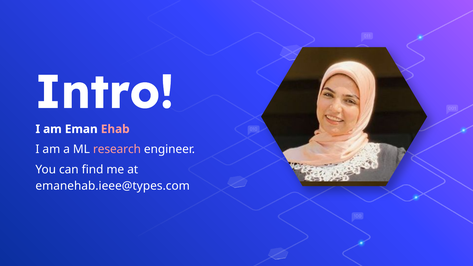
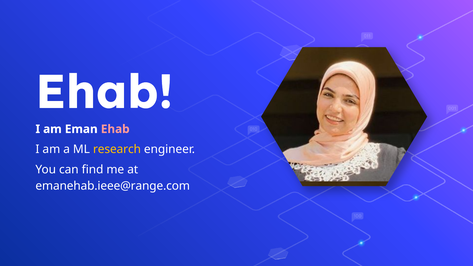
Intro at (105, 92): Intro -> Ehab
research colour: pink -> yellow
emanehab.ieee@types.com: emanehab.ieee@types.com -> emanehab.ieee@range.com
